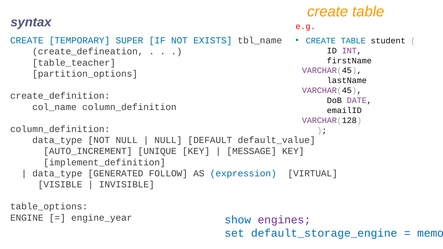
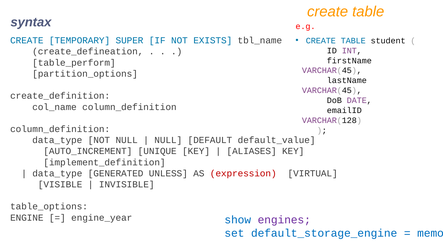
table_teacher: table_teacher -> table_perform
MESSAGE: MESSAGE -> ALIASES
FOLLOW: FOLLOW -> UNLESS
expression colour: blue -> red
